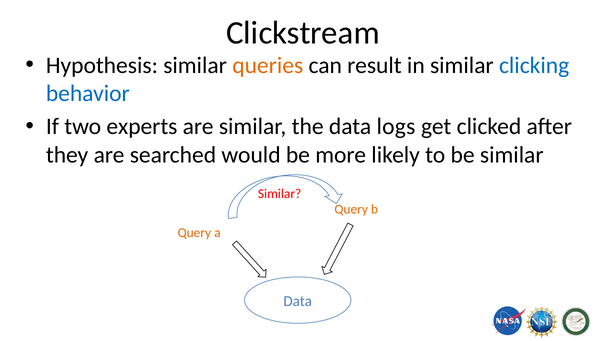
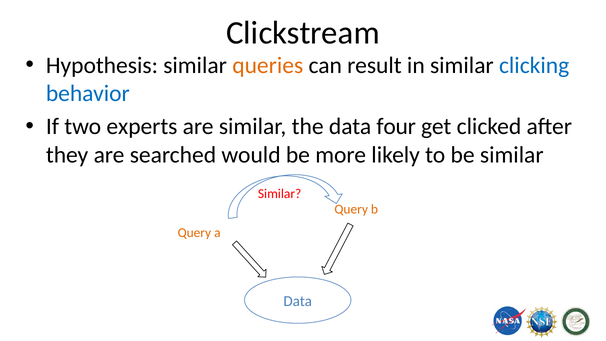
logs: logs -> four
